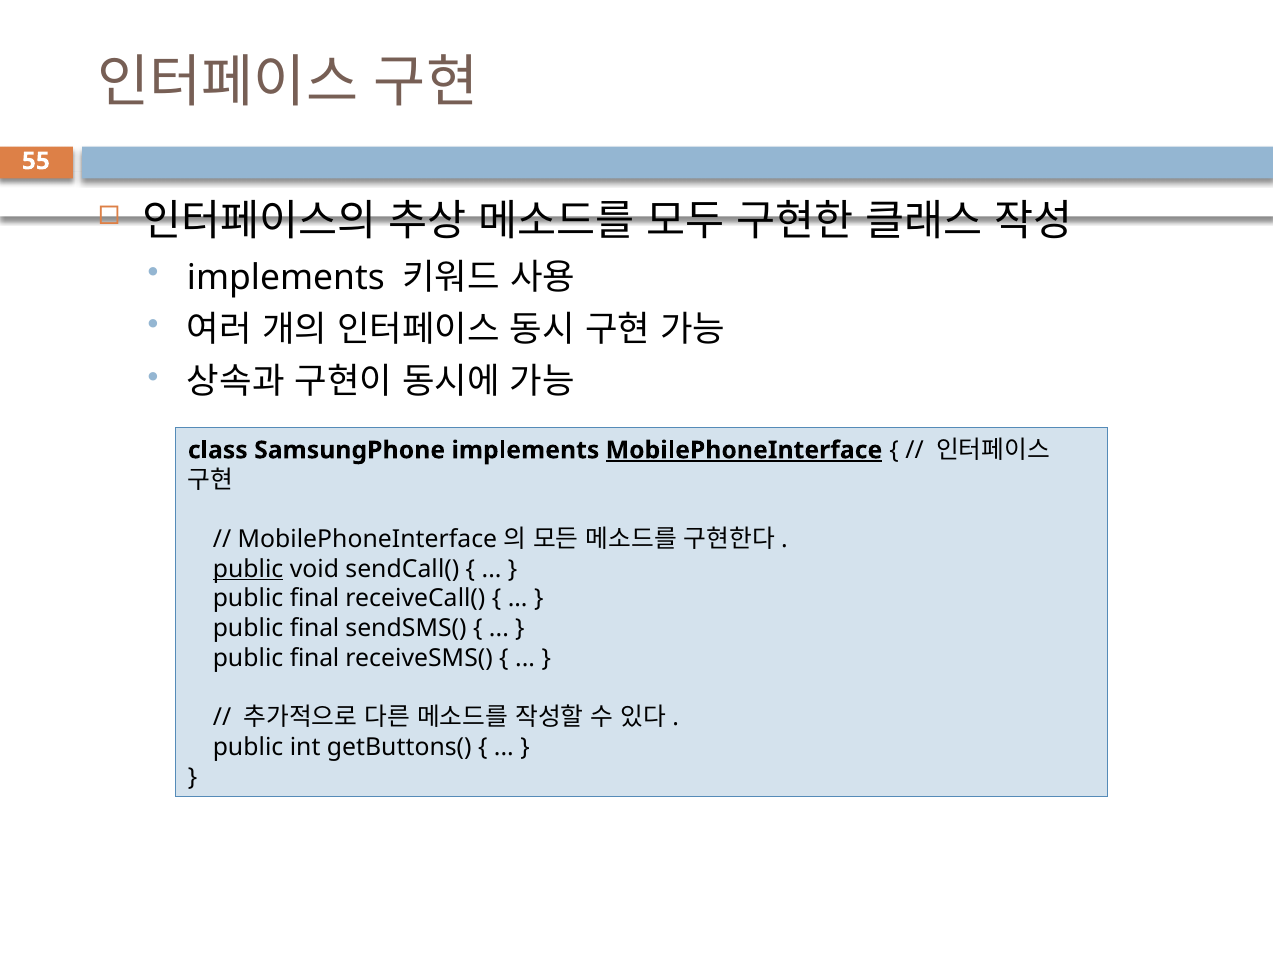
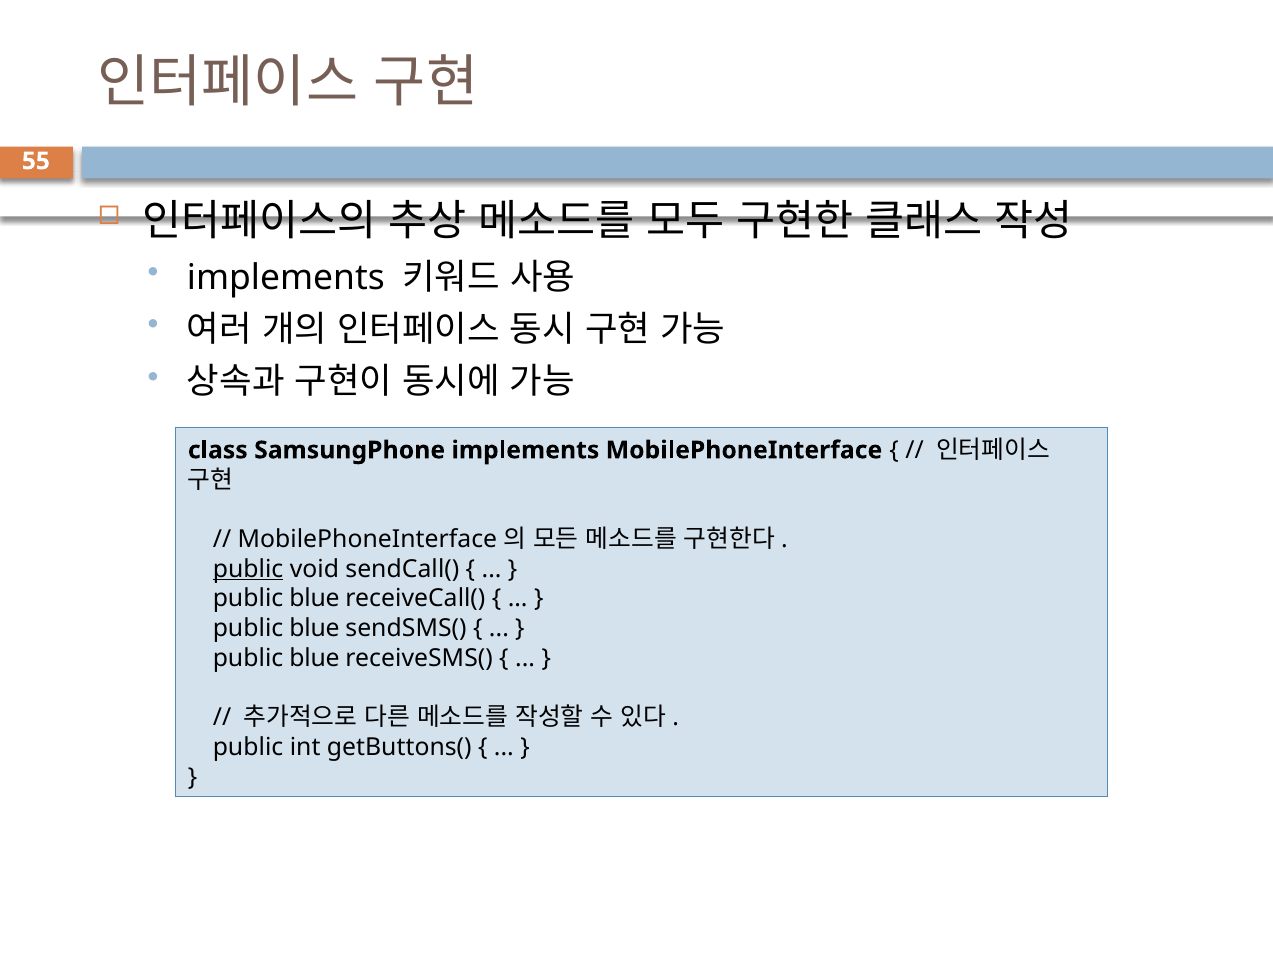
MobilePhoneInterface underline: present -> none
final at (315, 599): final -> blue
final at (315, 628): final -> blue
final at (315, 658): final -> blue
